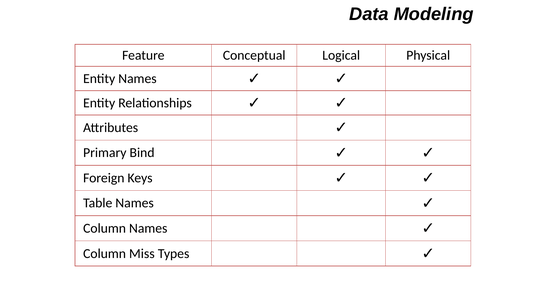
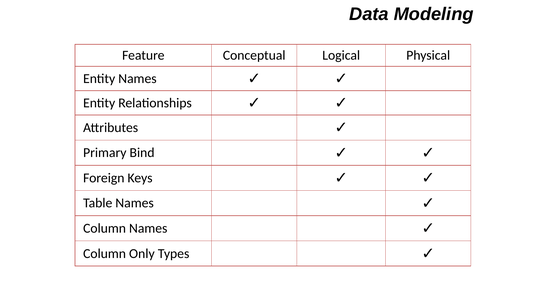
Miss: Miss -> Only
